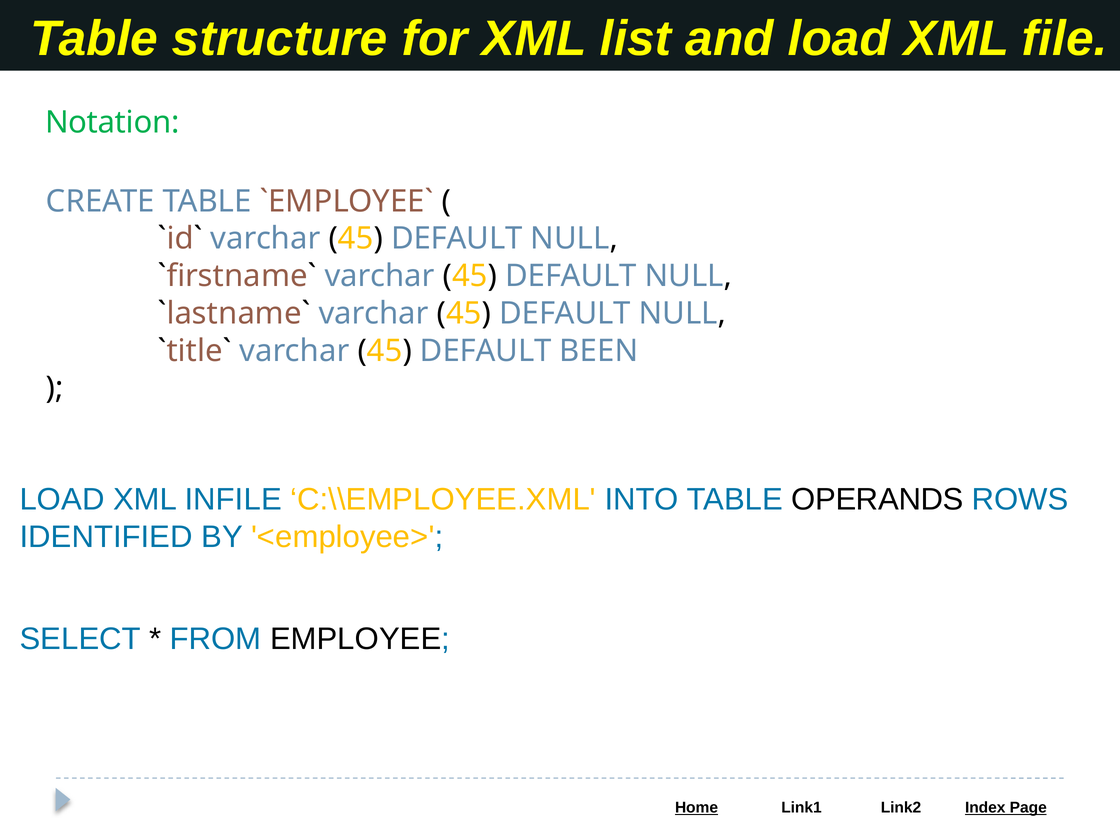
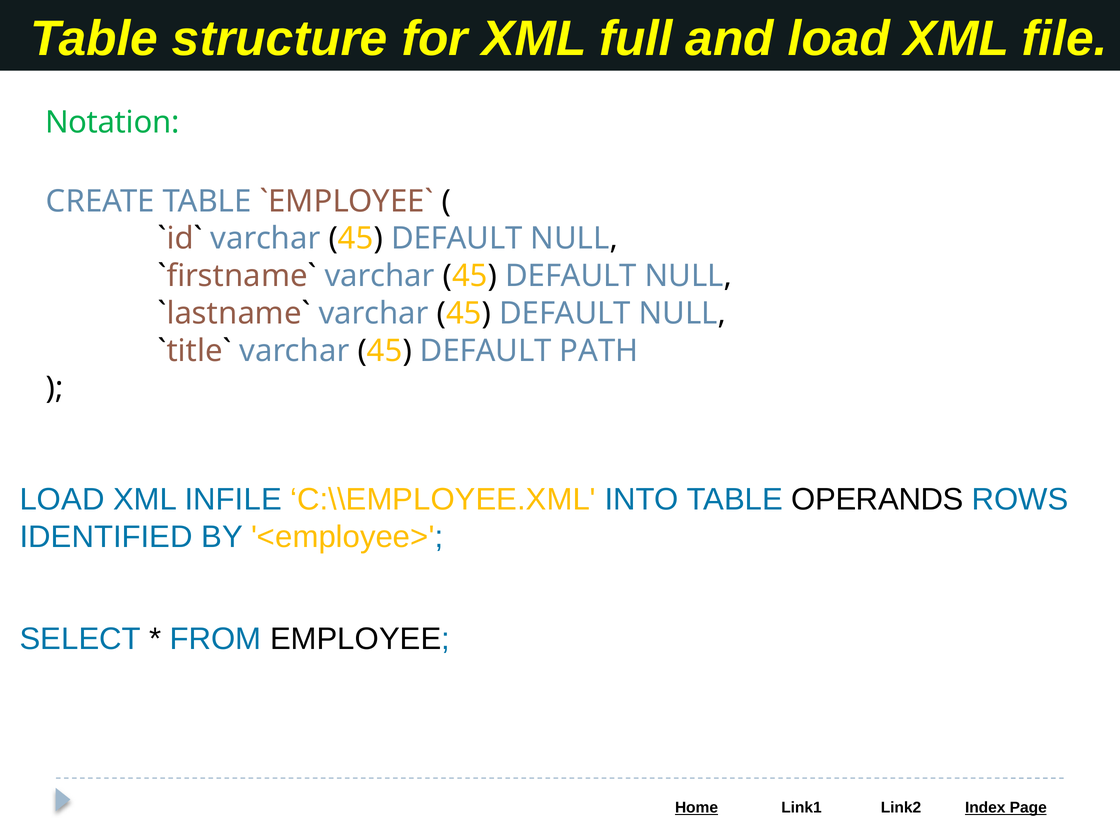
list: list -> full
BEEN: BEEN -> PATH
